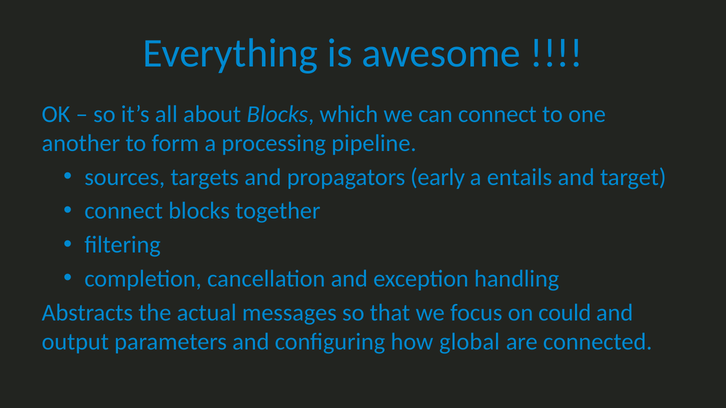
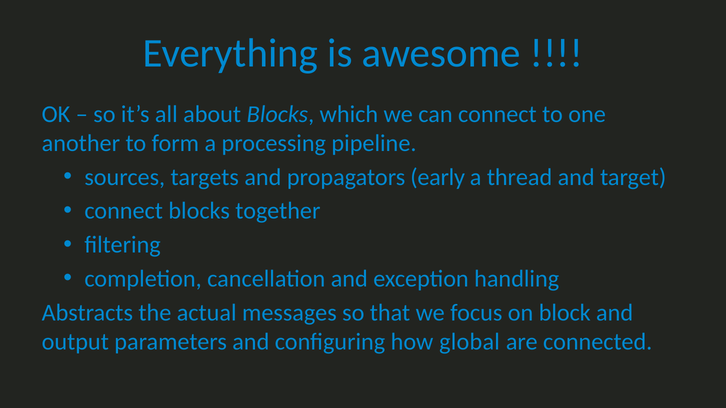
entails: entails -> thread
could: could -> block
